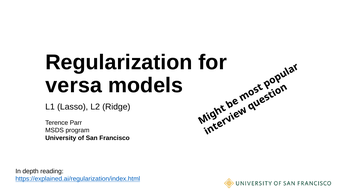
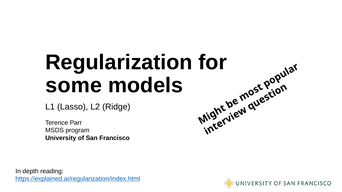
versa: versa -> some
